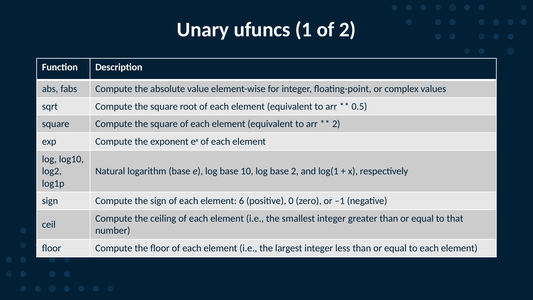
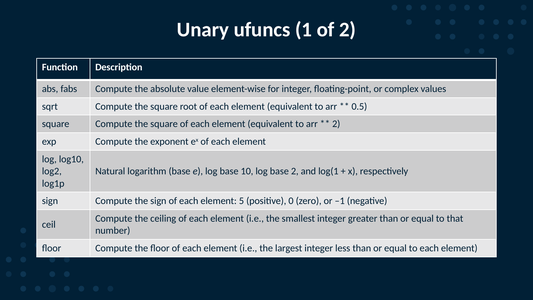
6: 6 -> 5
